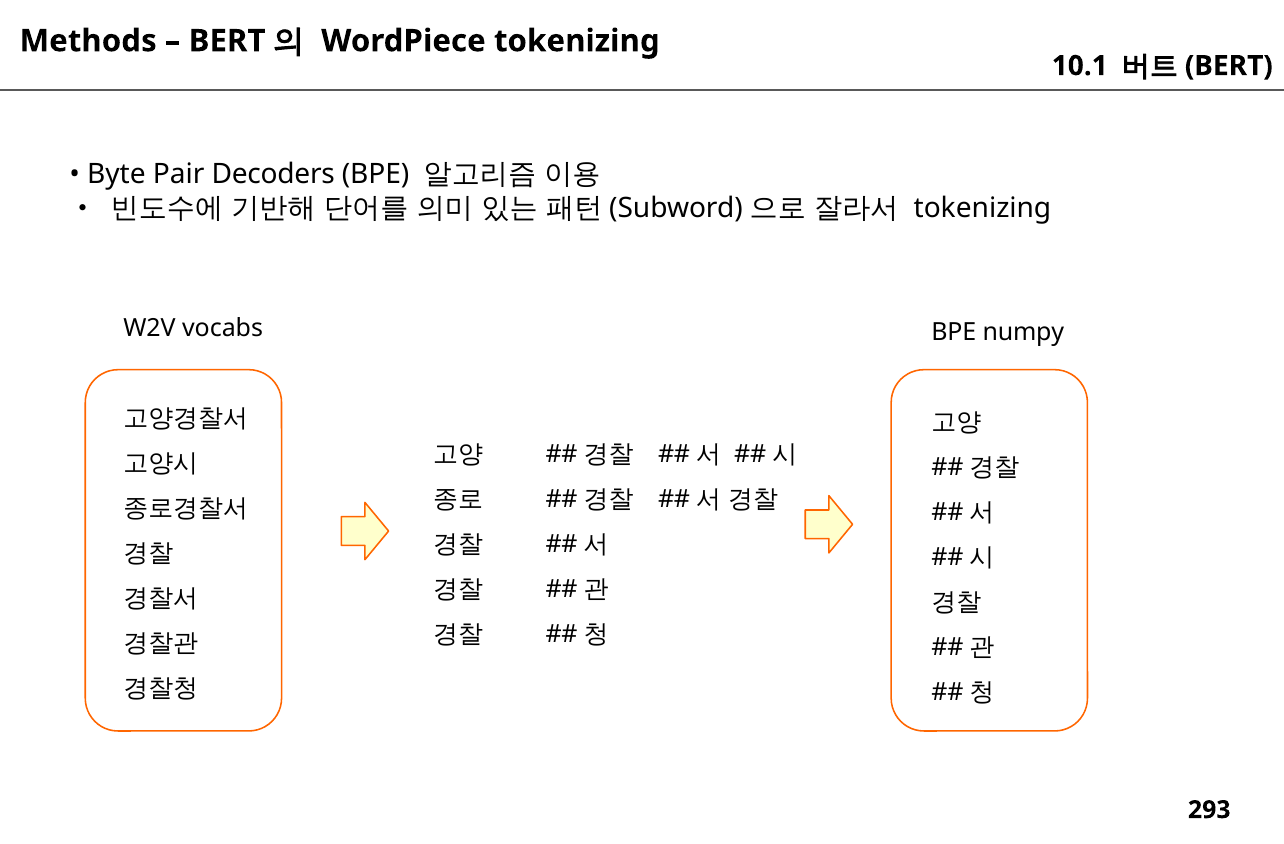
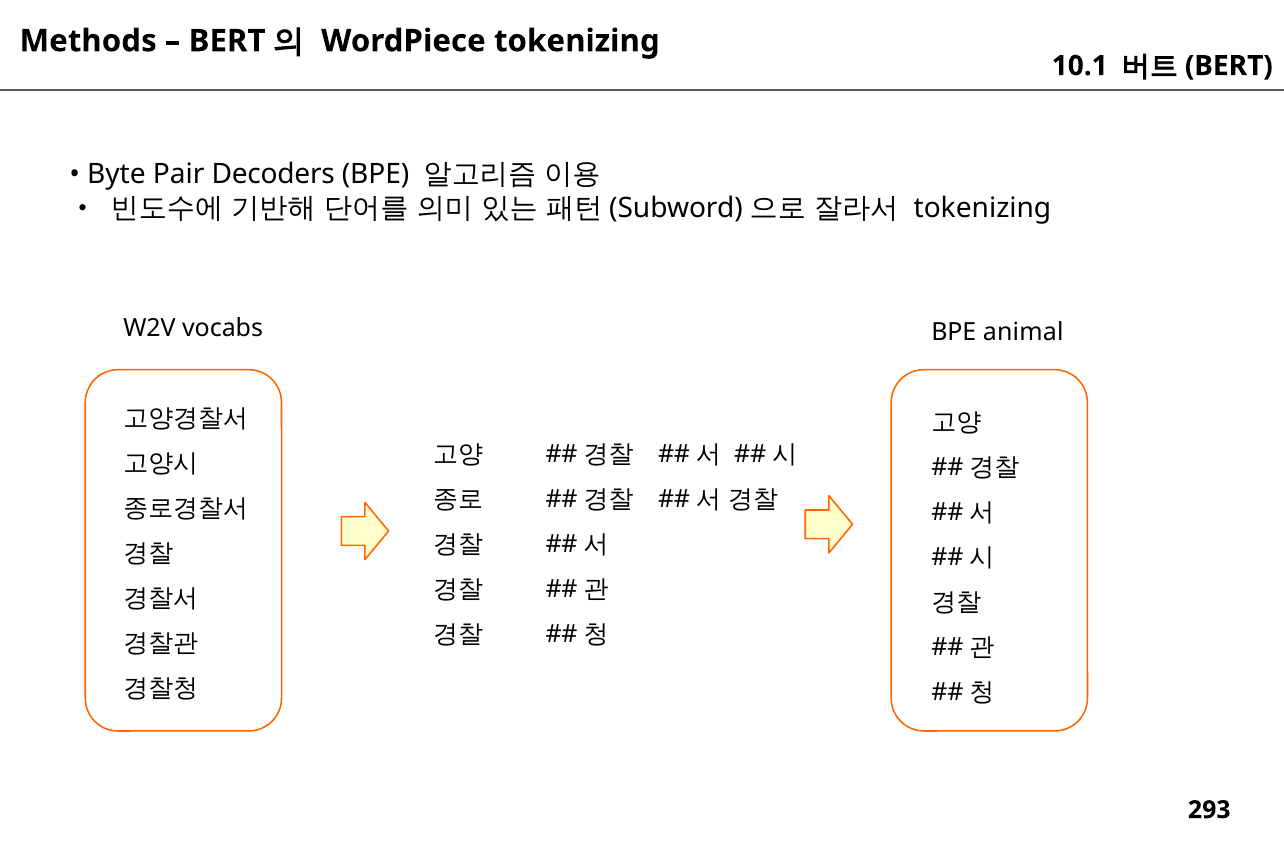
numpy: numpy -> animal
